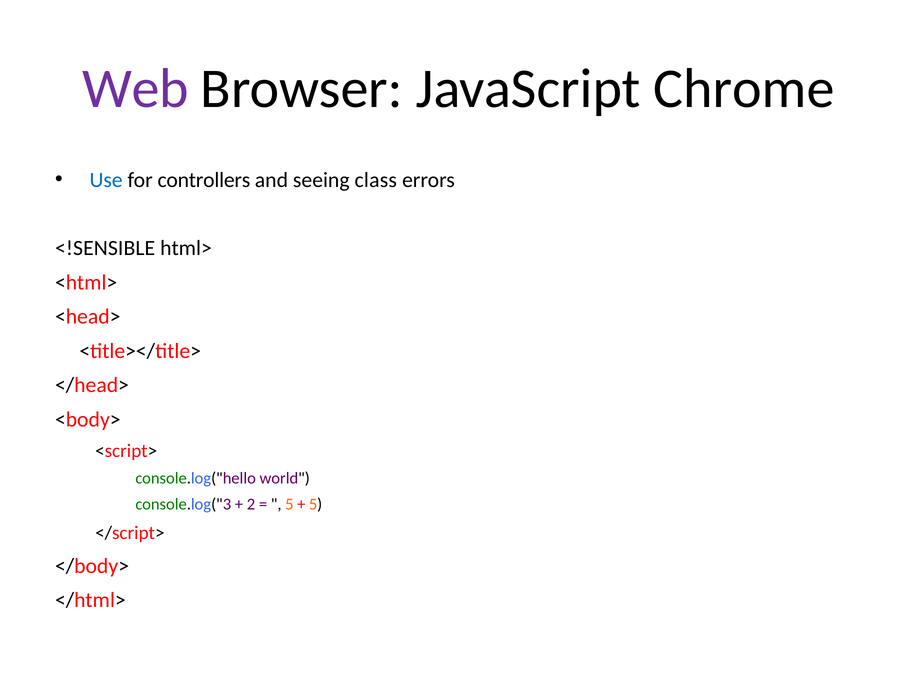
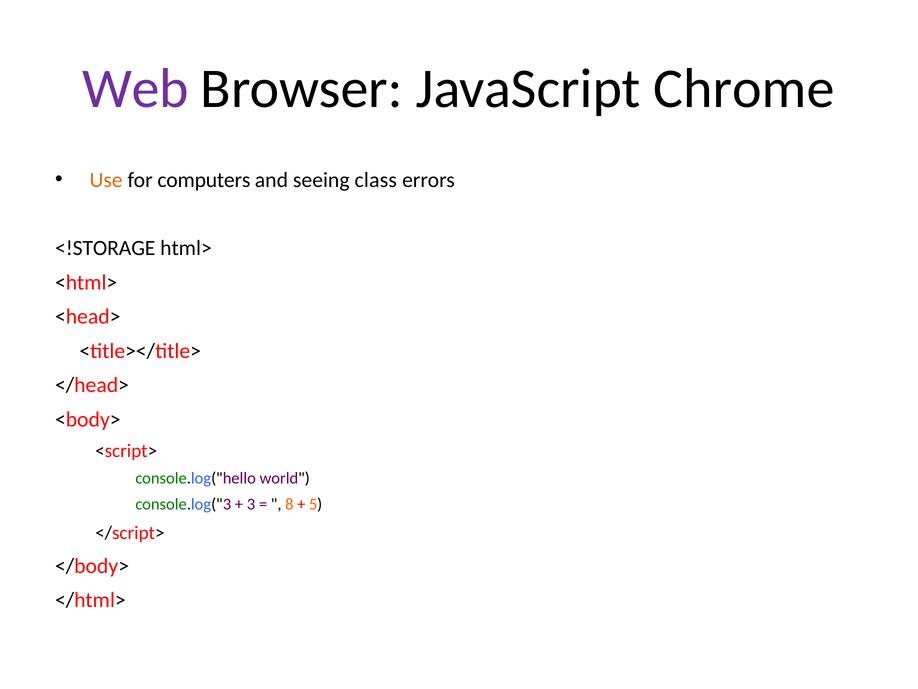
Use colour: blue -> orange
controllers: controllers -> computers
<!SENSIBLE: <!SENSIBLE -> <!STORAGE
2: 2 -> 3
5 at (289, 504): 5 -> 8
